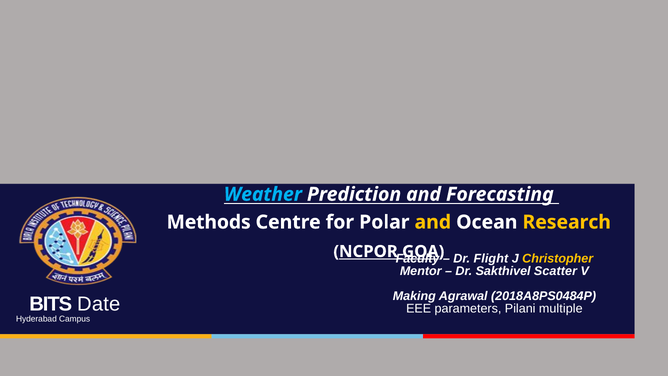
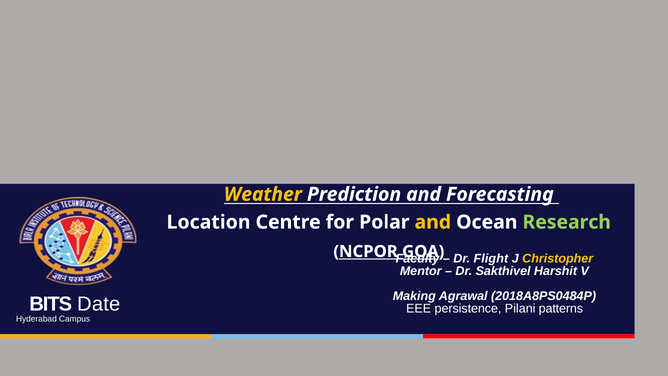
Weather colour: light blue -> yellow
Methods: Methods -> Location
Research colour: yellow -> light green
Scatter: Scatter -> Harshit
parameters: parameters -> persistence
multiple: multiple -> patterns
